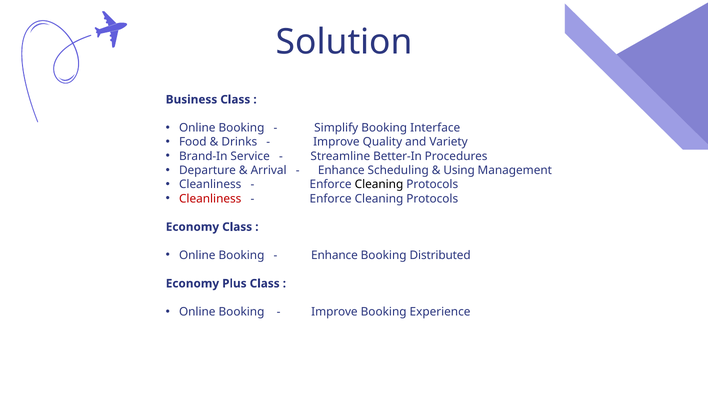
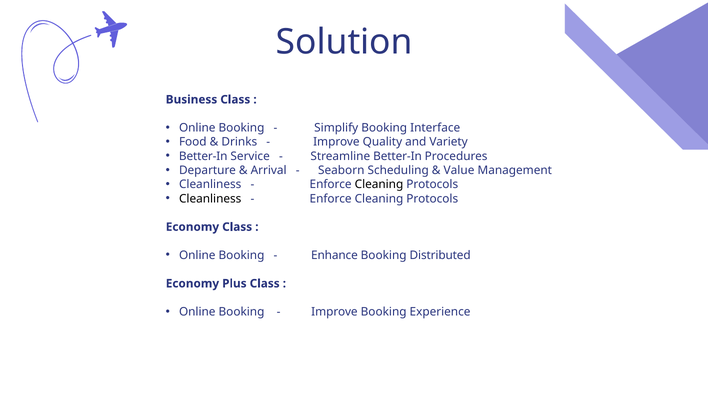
Brand-In at (203, 156): Brand-In -> Better-In
Enhance at (341, 170): Enhance -> Seaborn
Using: Using -> Value
Cleanliness at (210, 199) colour: red -> black
